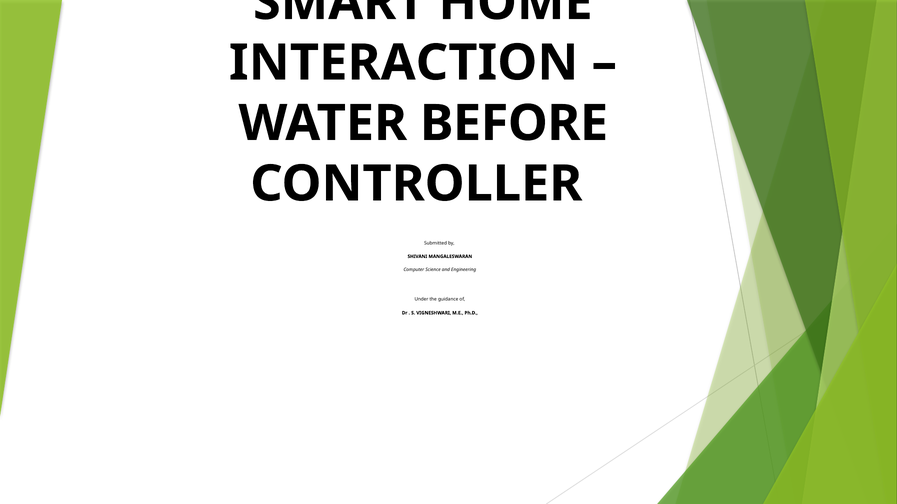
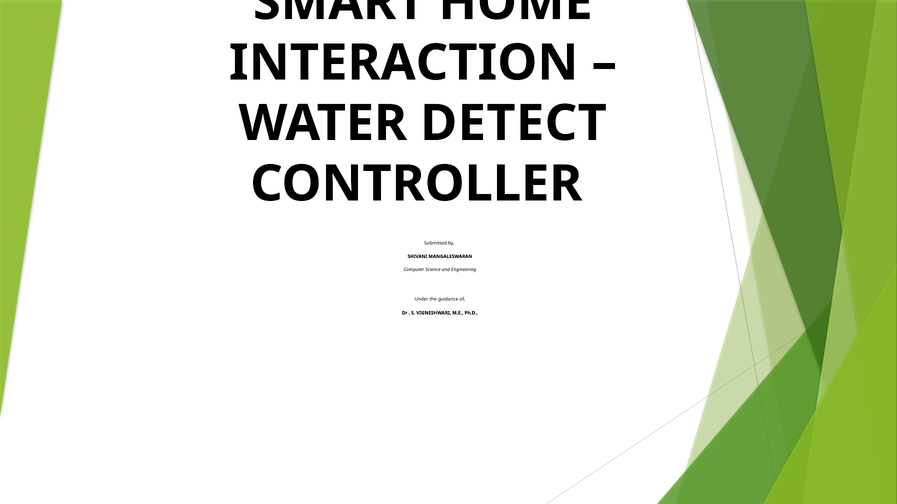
BEFORE: BEFORE -> DETECT
